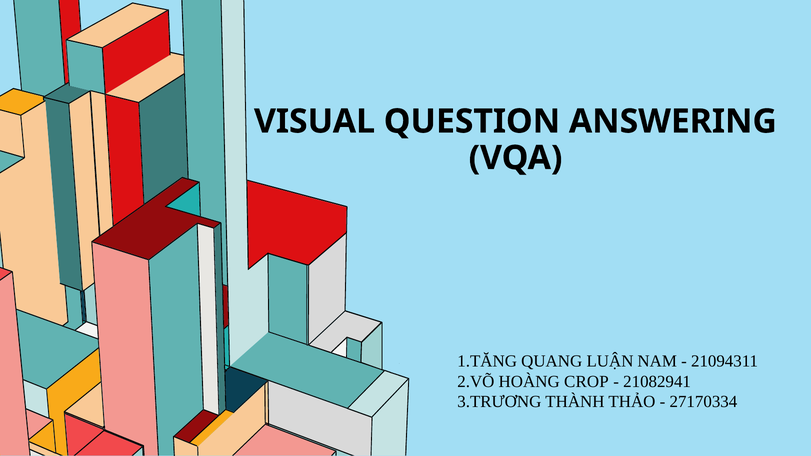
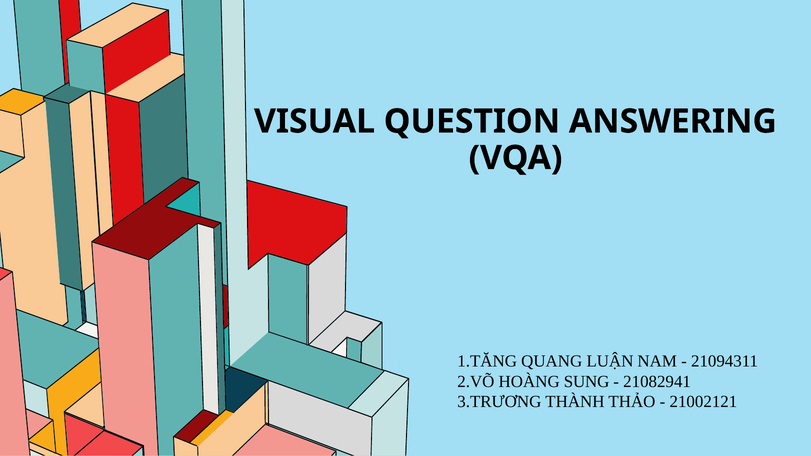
CROP: CROP -> SUNG
27170334: 27170334 -> 21002121
